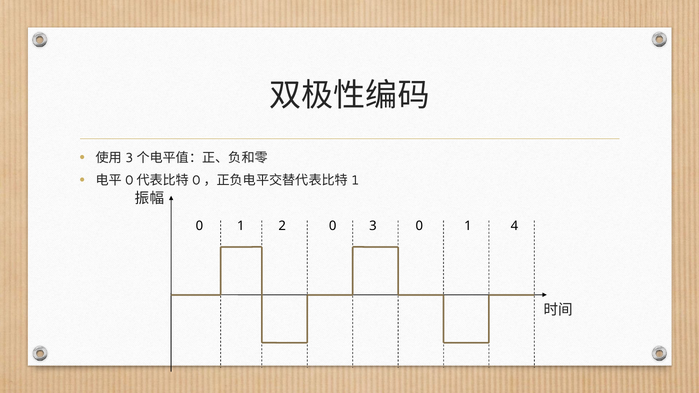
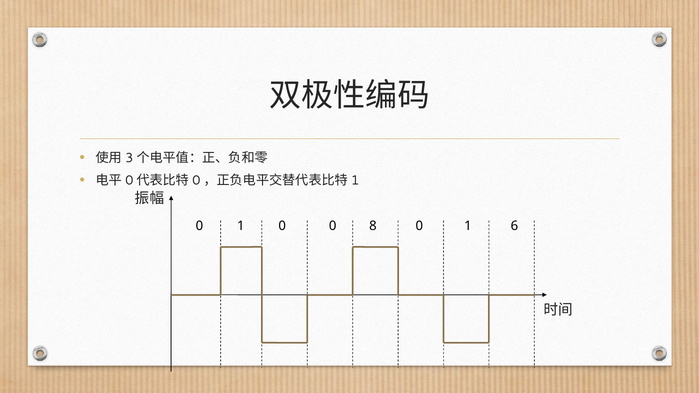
2 at (282, 226): 2 -> 0
3: 3 -> 8
4: 4 -> 6
